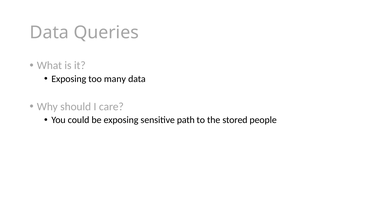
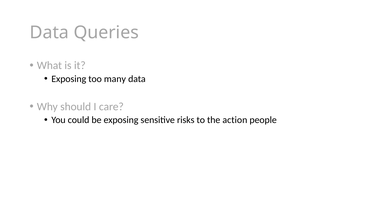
path: path -> risks
stored: stored -> action
